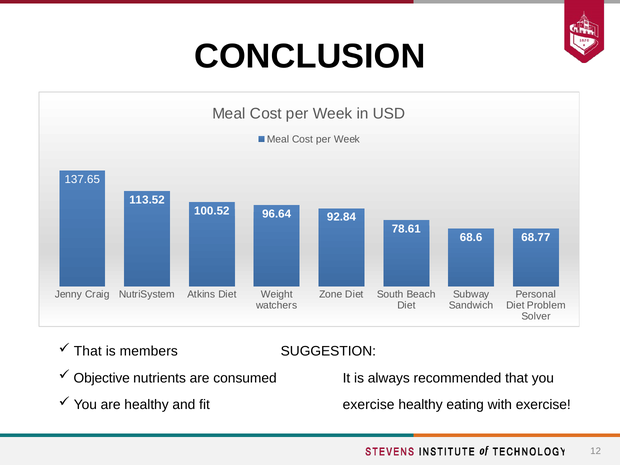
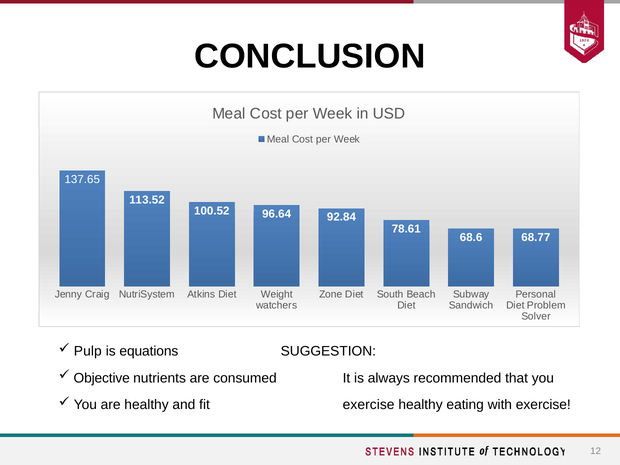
That at (88, 351): That -> Pulp
members: members -> equations
